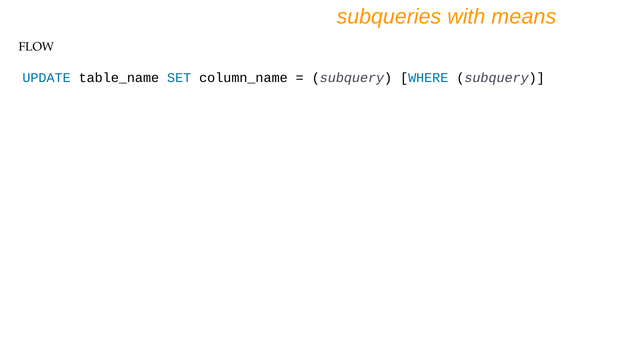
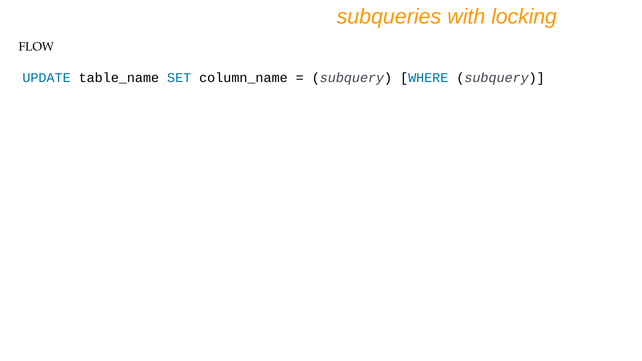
means: means -> locking
